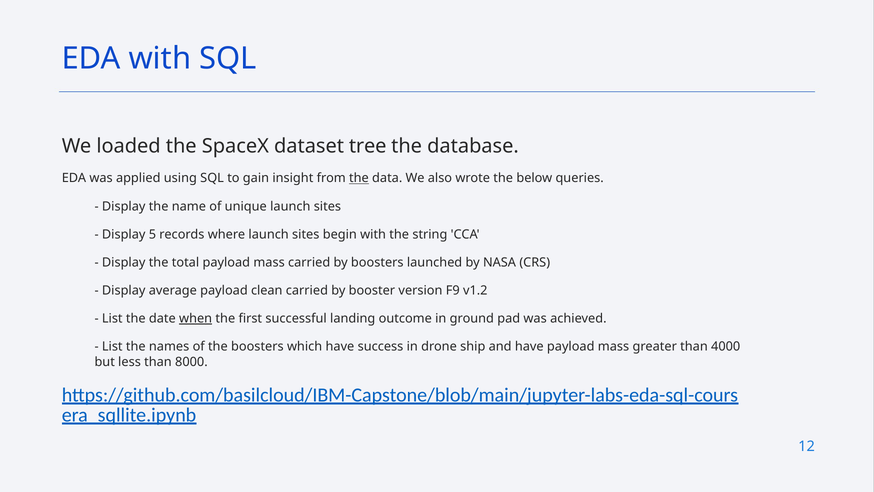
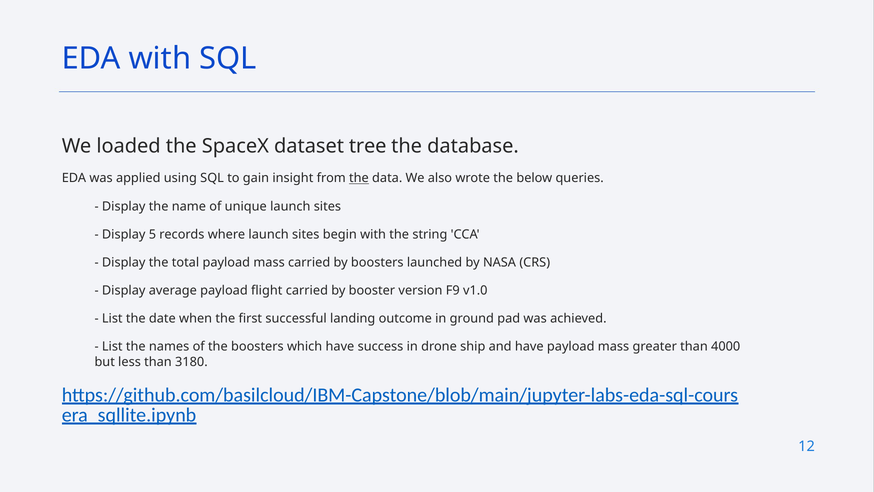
clean: clean -> flight
v1.2: v1.2 -> v1.0
when underline: present -> none
8000: 8000 -> 3180
